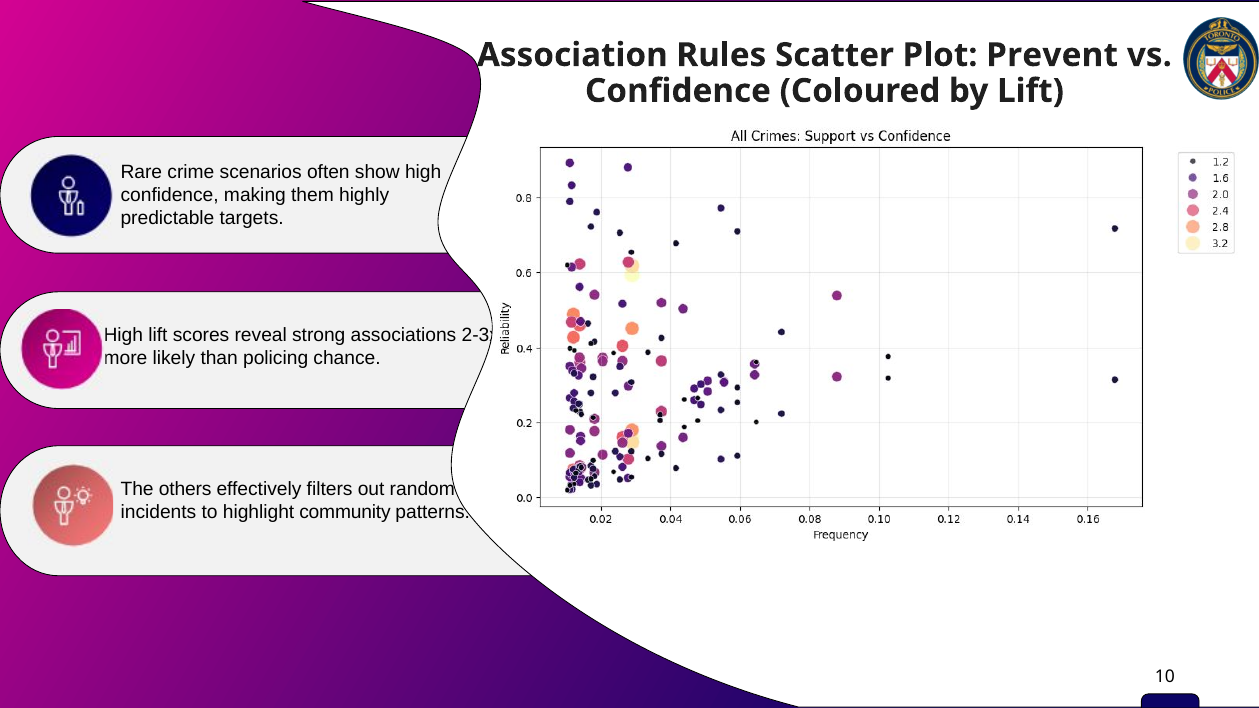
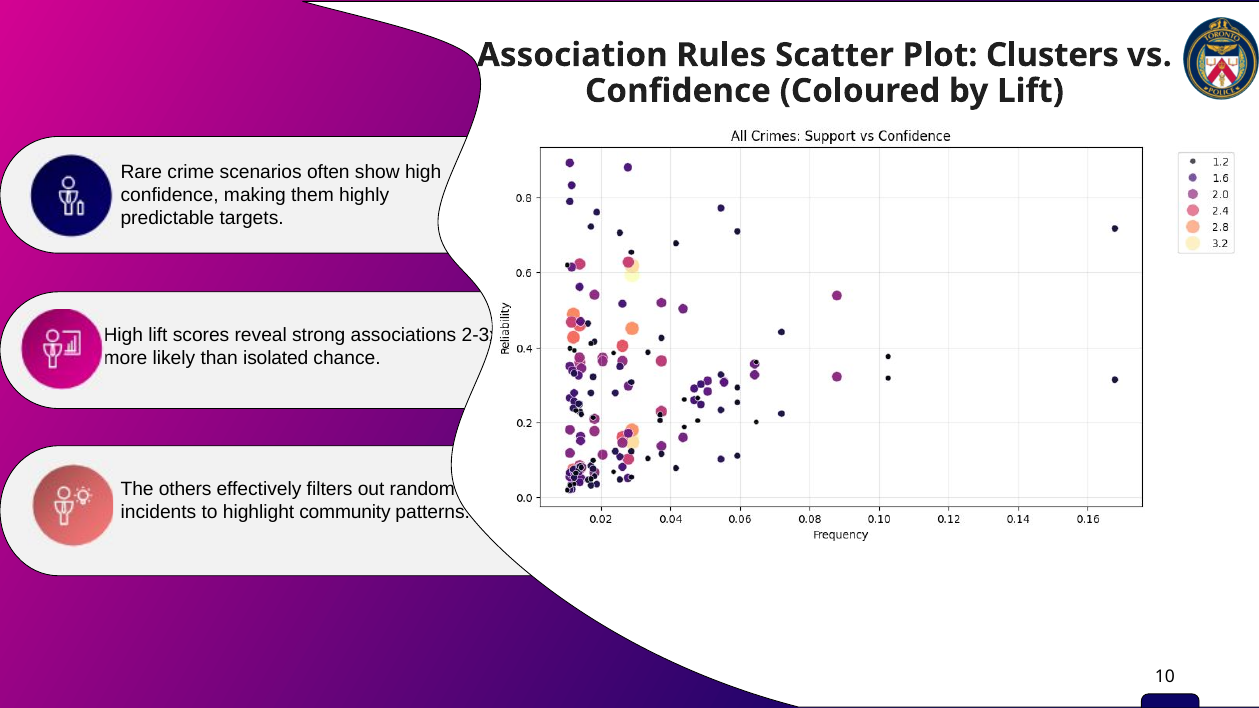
Prevent: Prevent -> Clusters
policing: policing -> isolated
